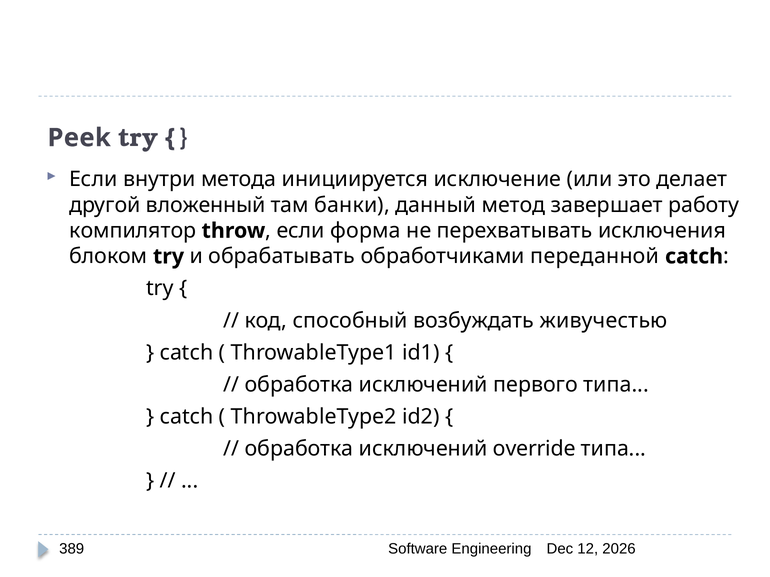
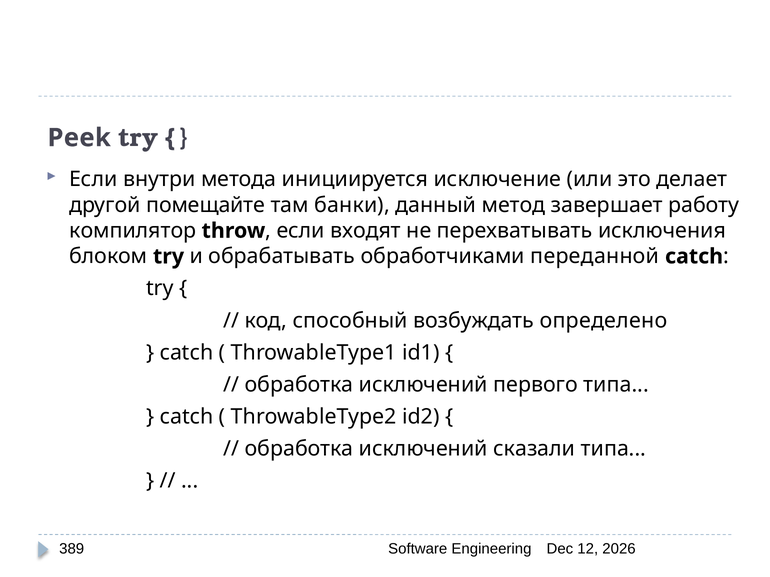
вложенный: вложенный -> помещайте
форма: форма -> входят
живучестью: живучестью -> определено
override: override -> сказали
